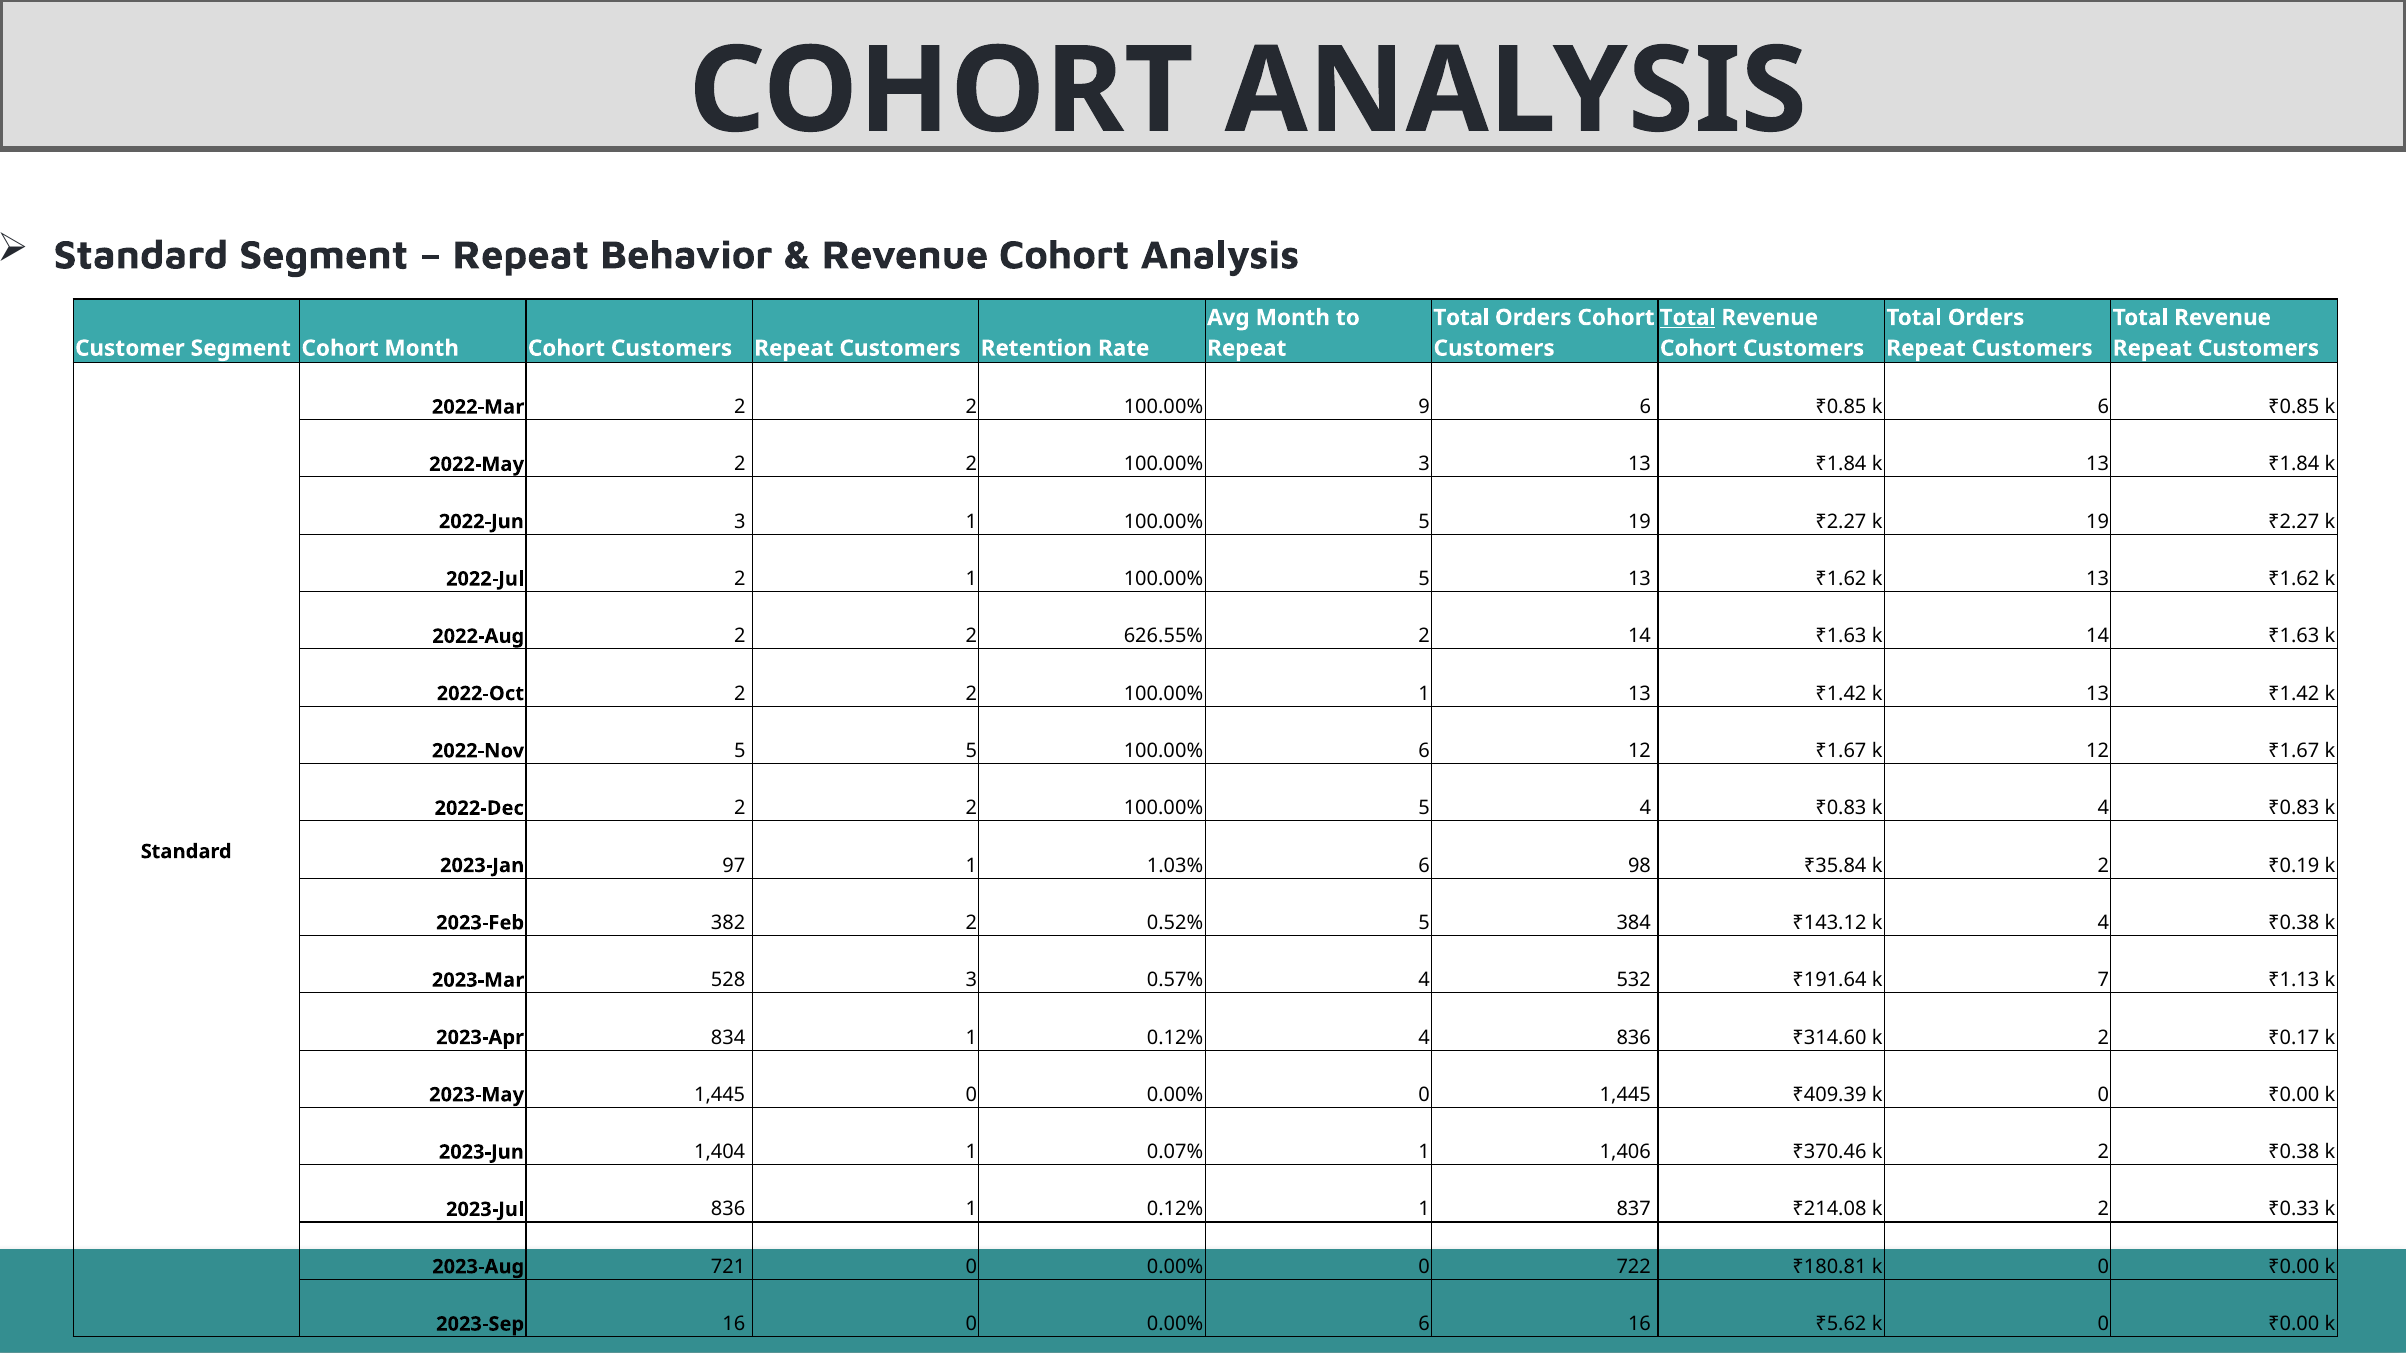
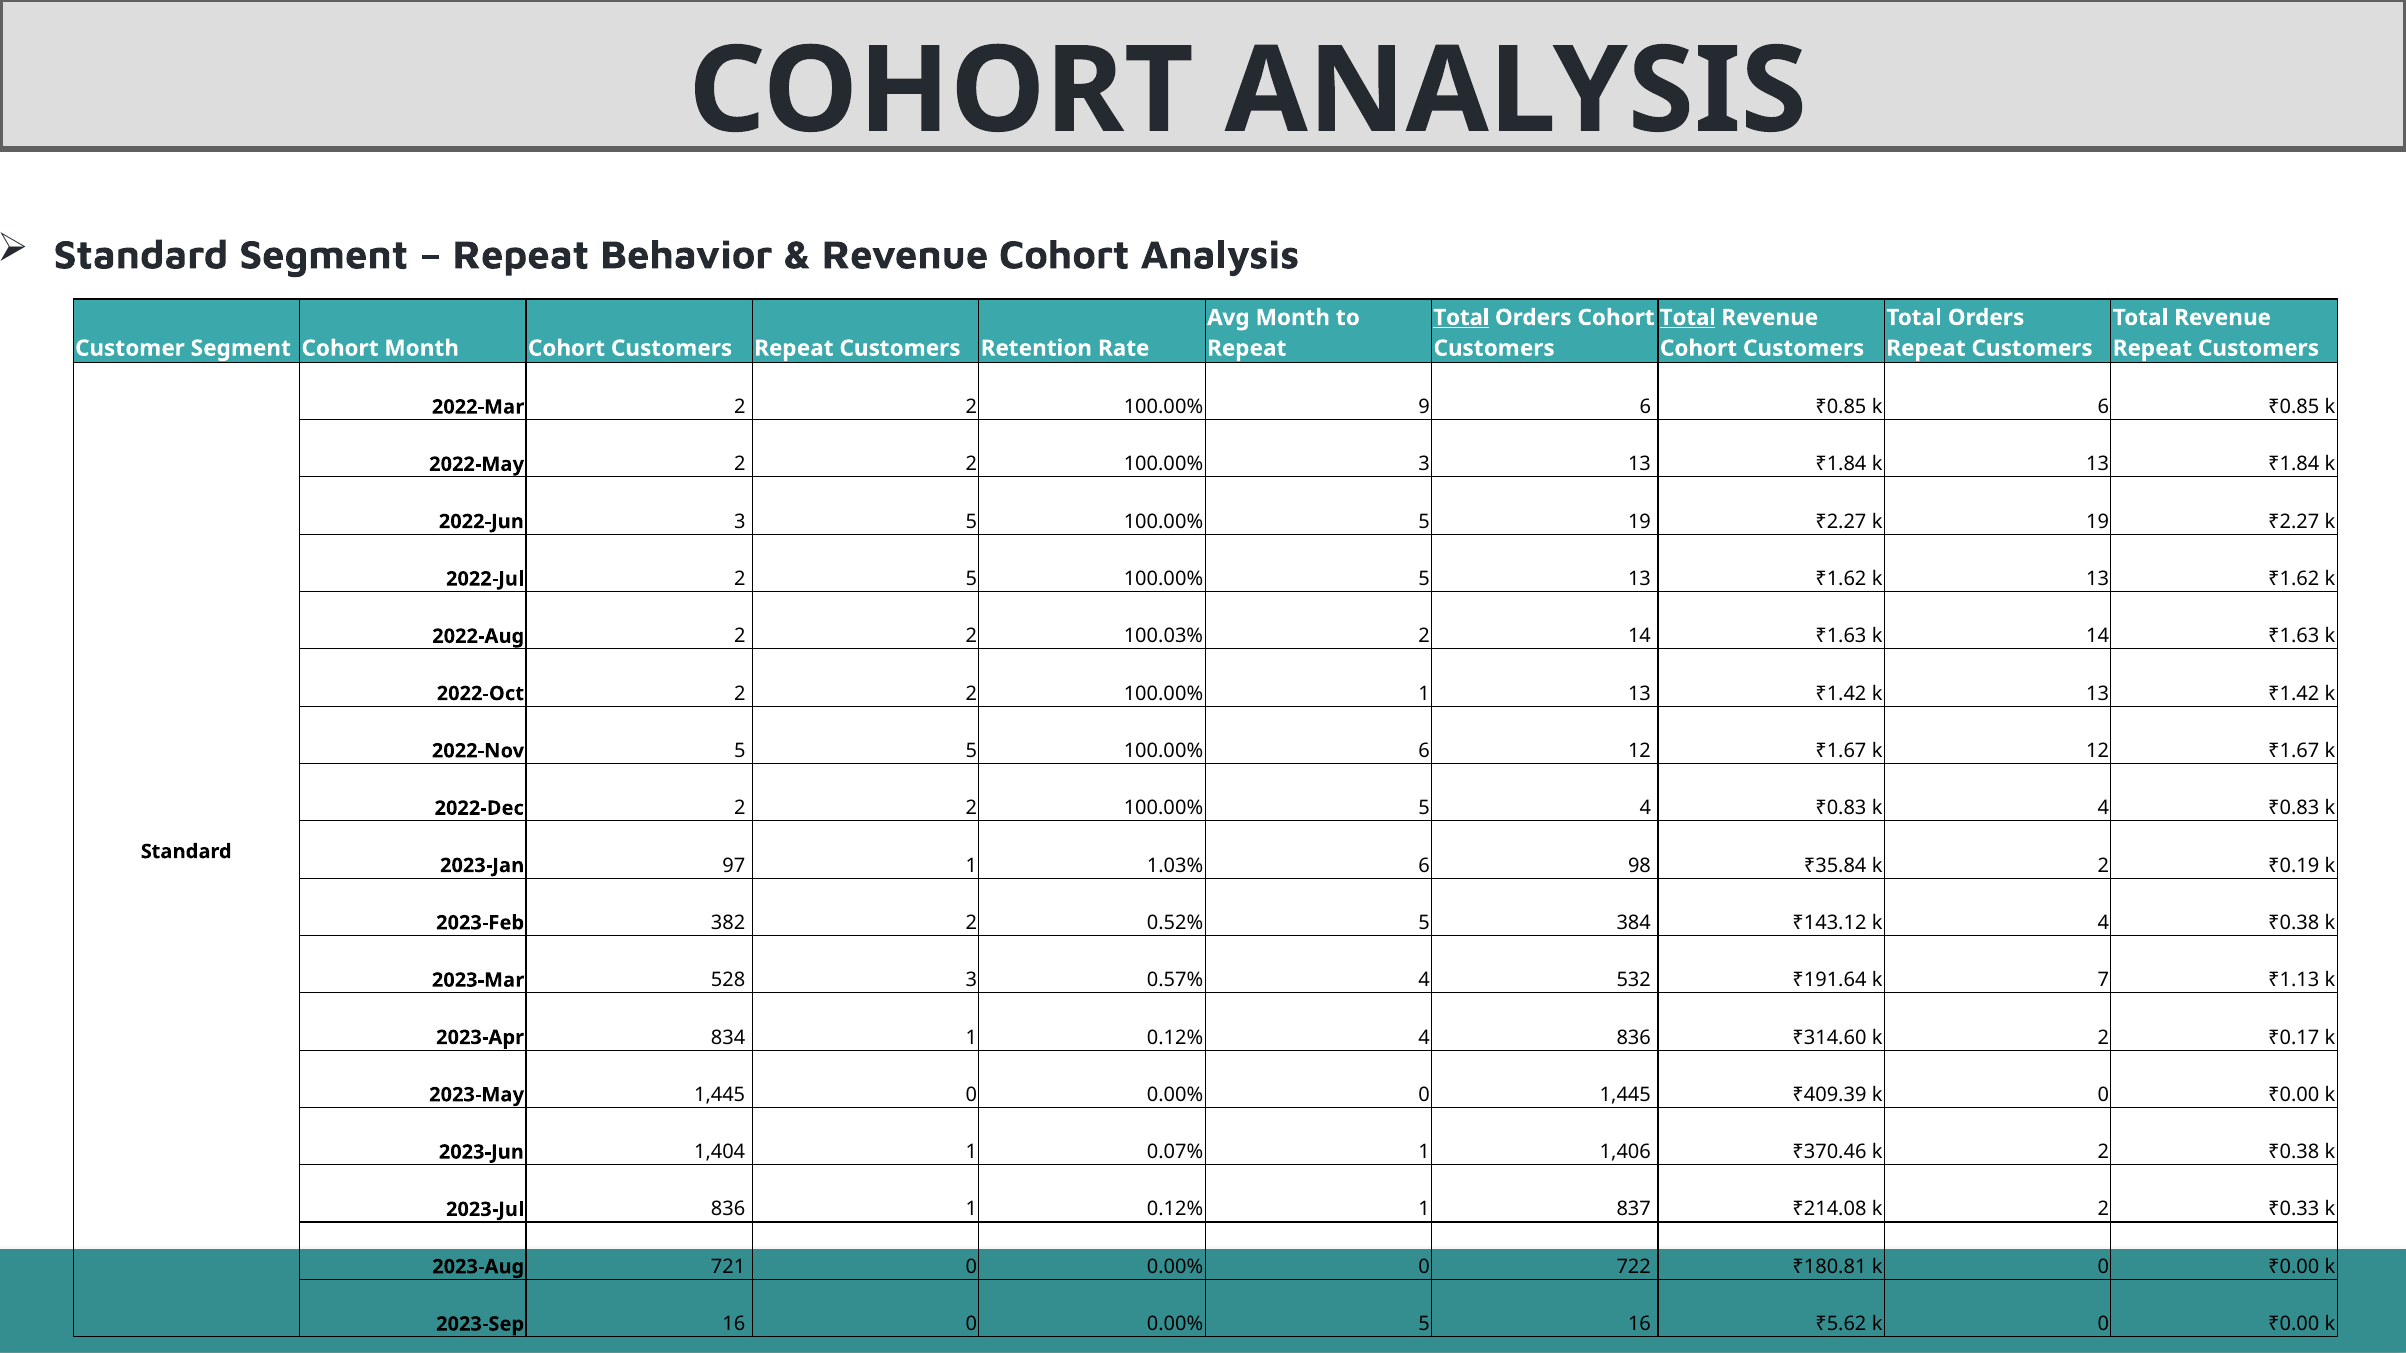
Total at (1461, 318) underline: none -> present
3 1: 1 -> 5
2 1: 1 -> 5
626.55%: 626.55% -> 100.03%
0.00% 6: 6 -> 5
